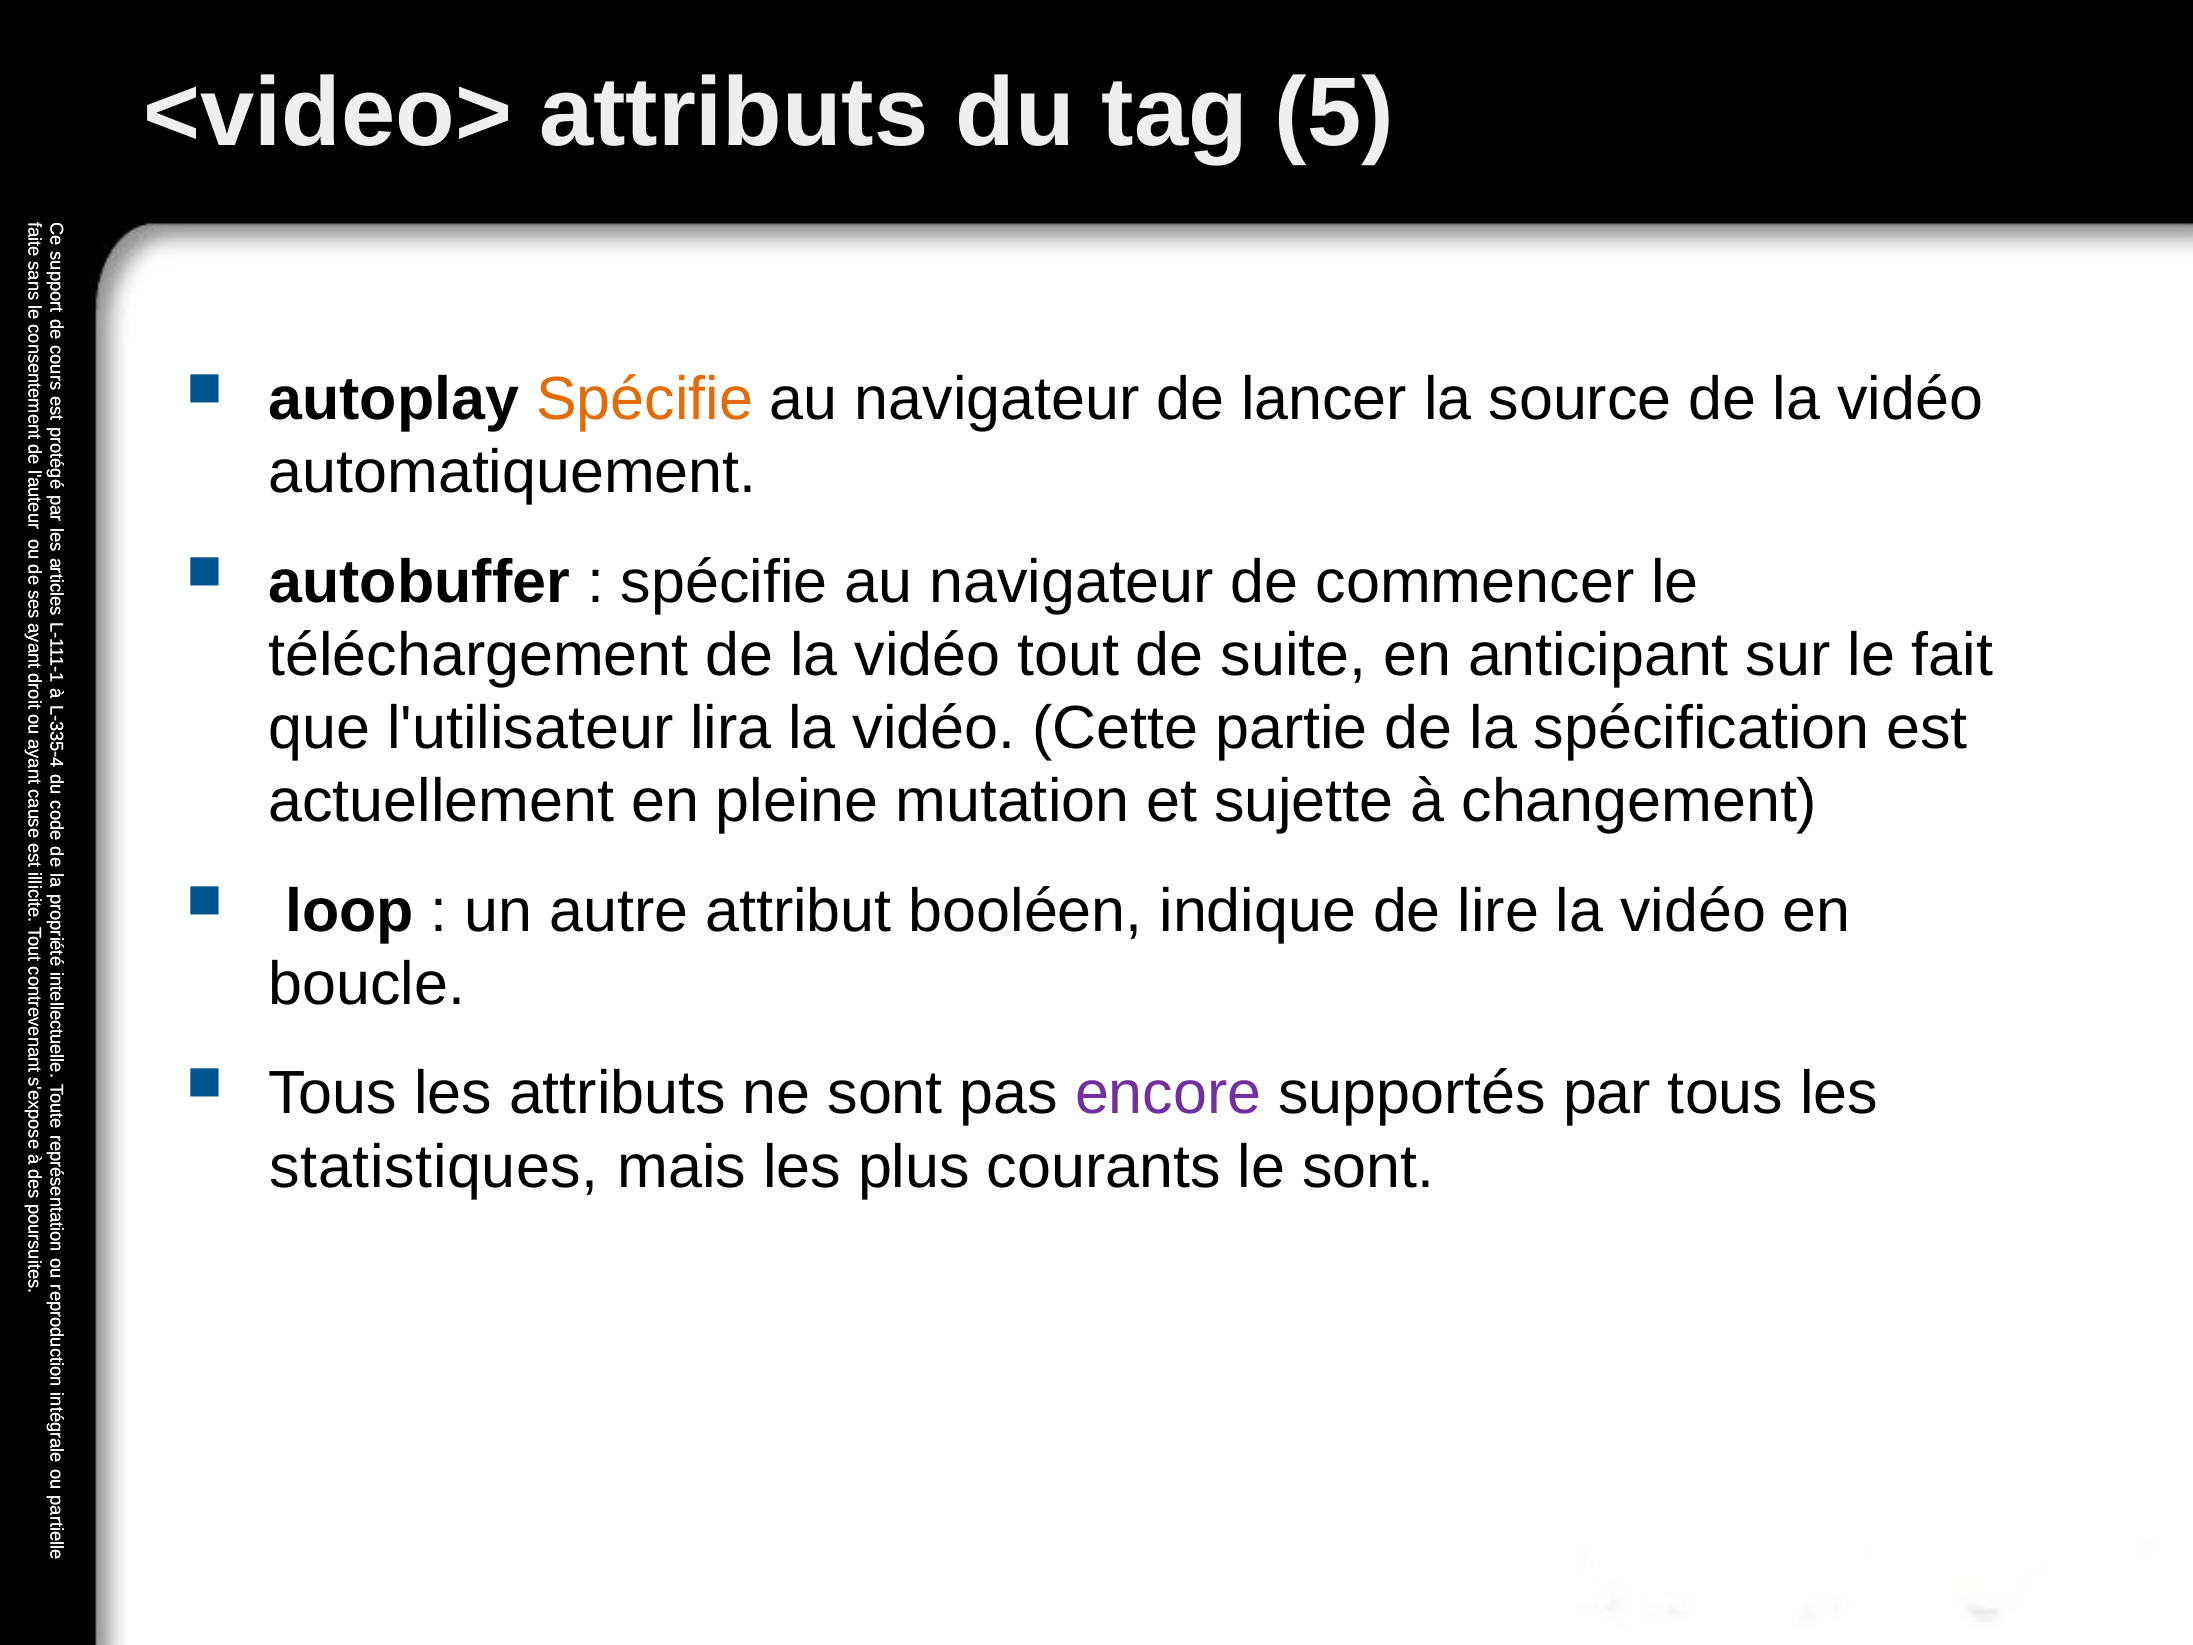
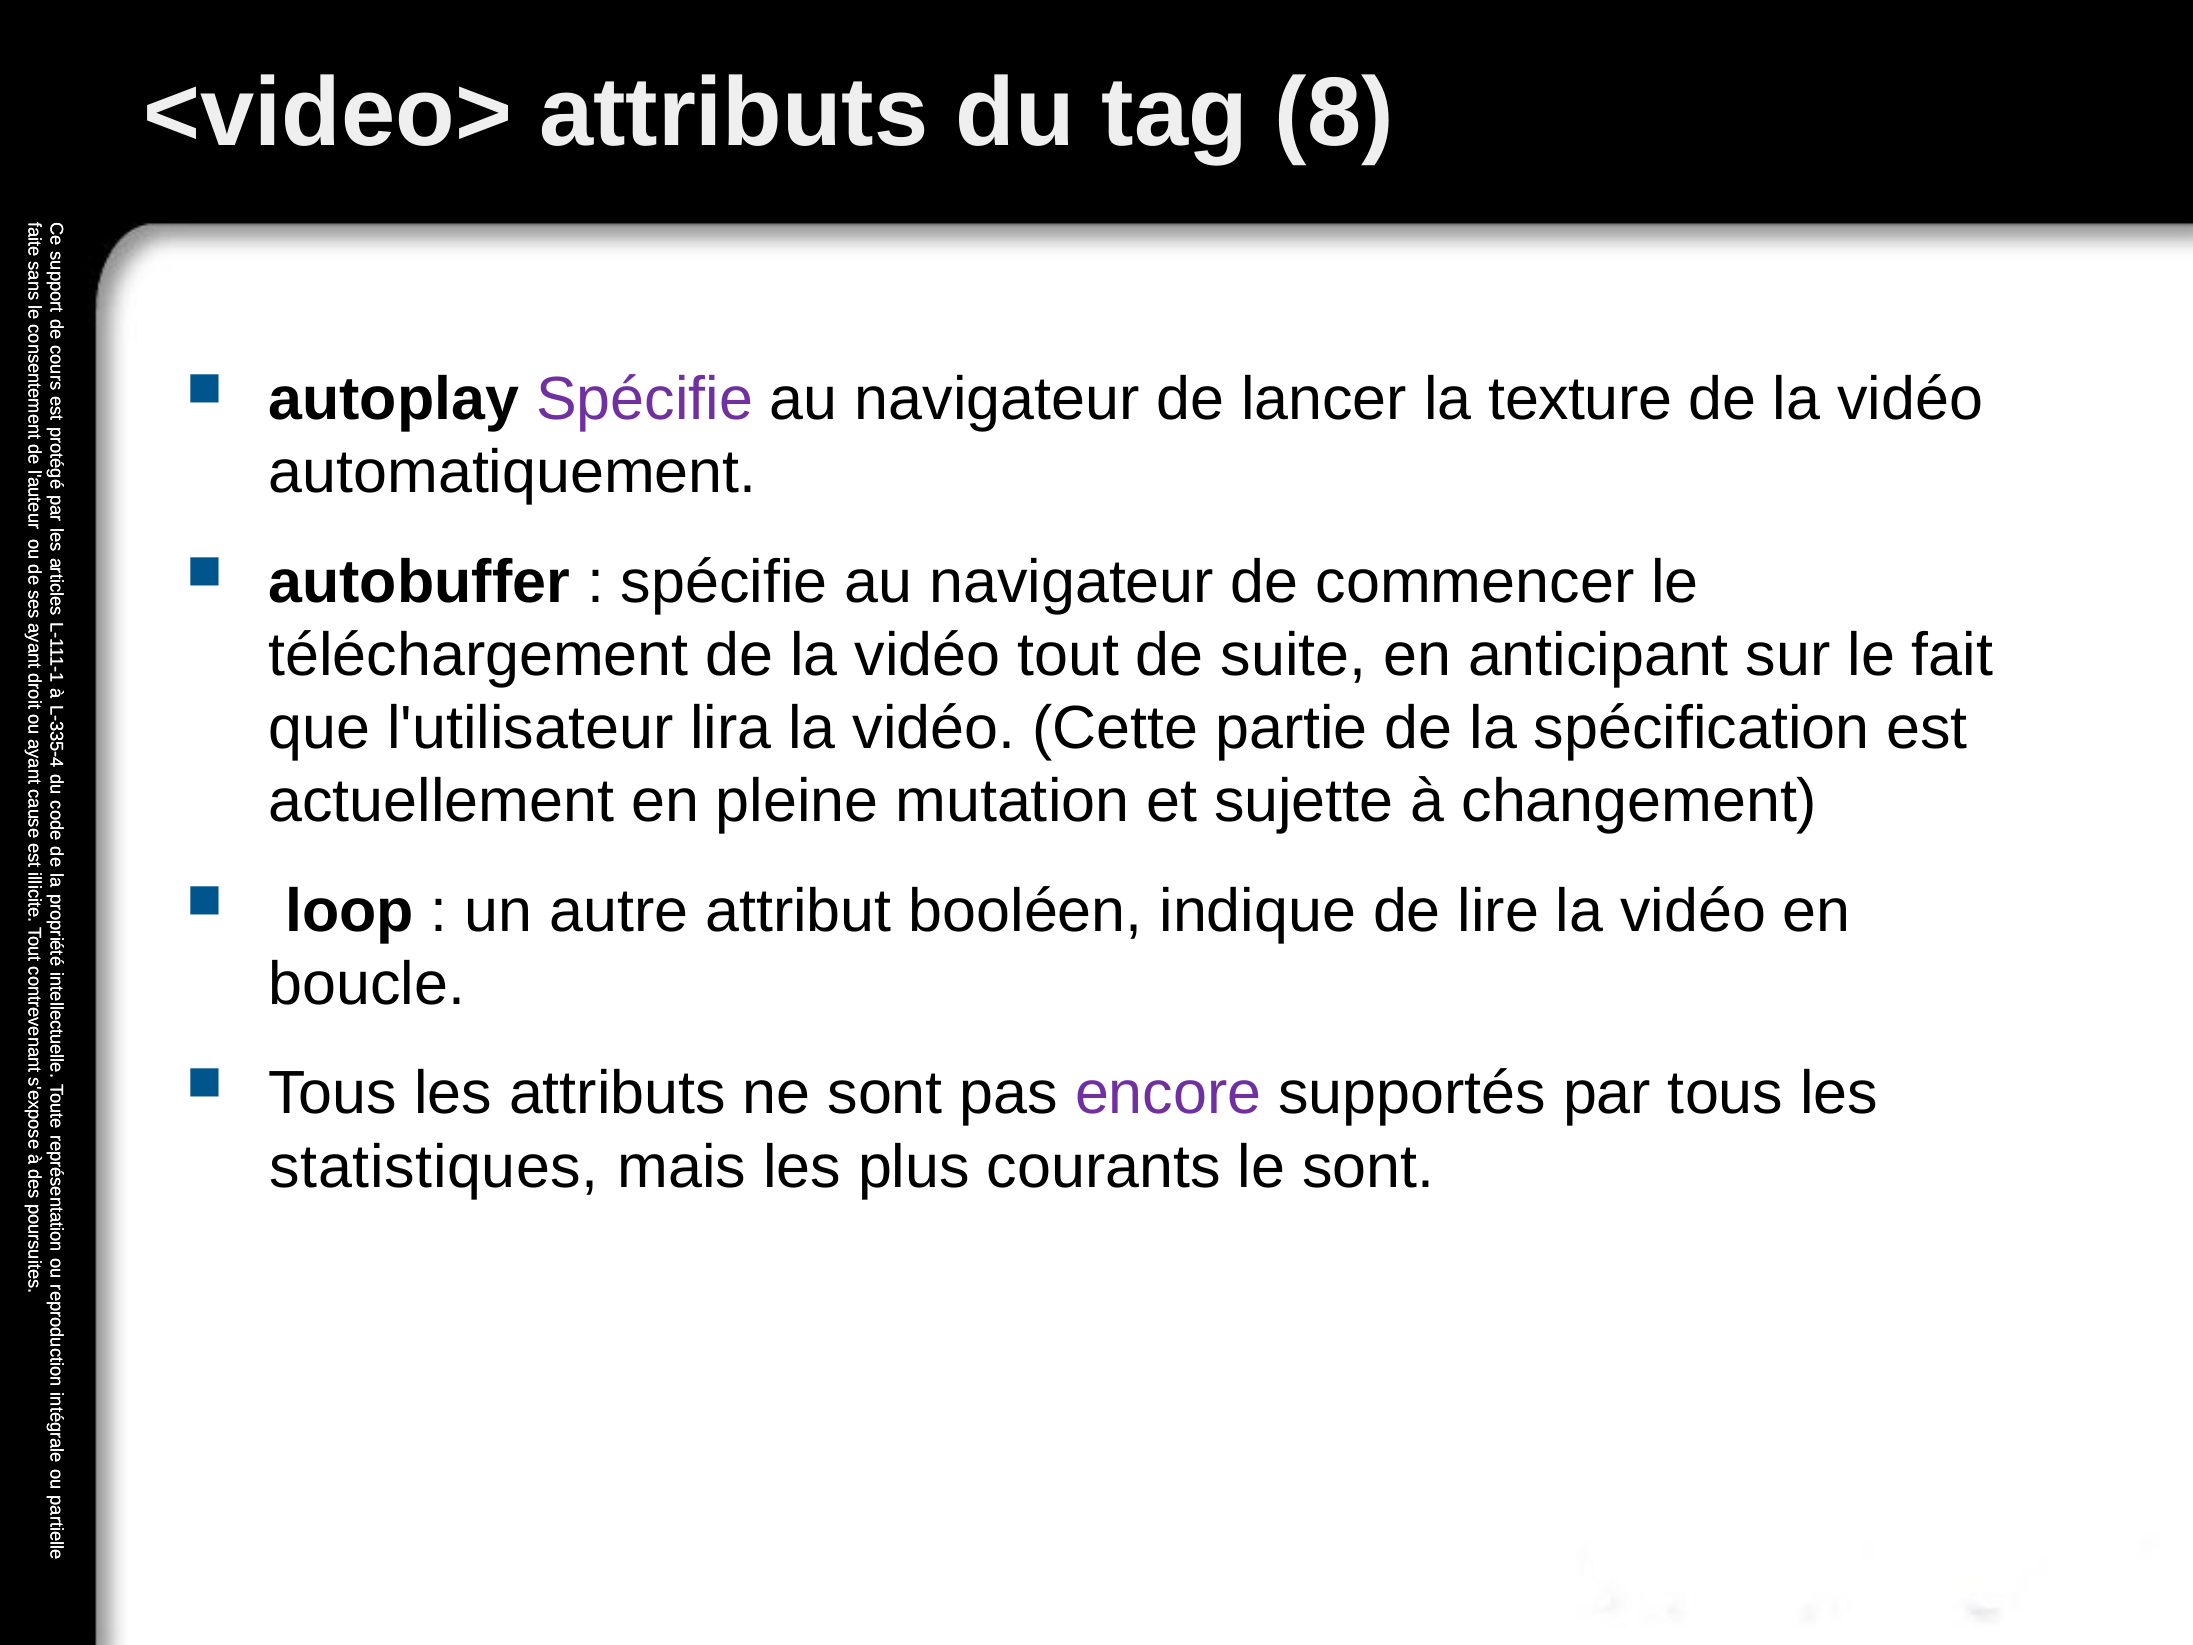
tag 5: 5 -> 8
Spécifie at (645, 399) colour: orange -> purple
source: source -> texture
